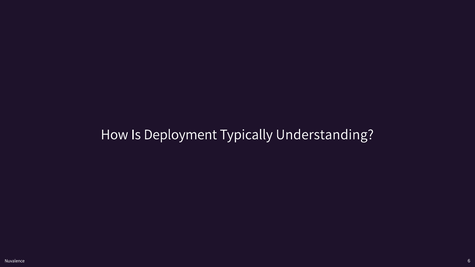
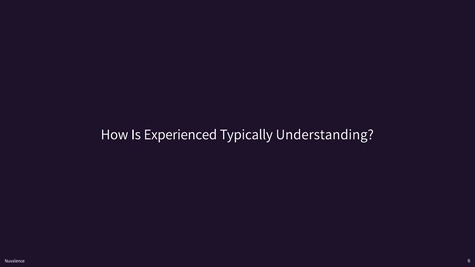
Deployment: Deployment -> Experienced
